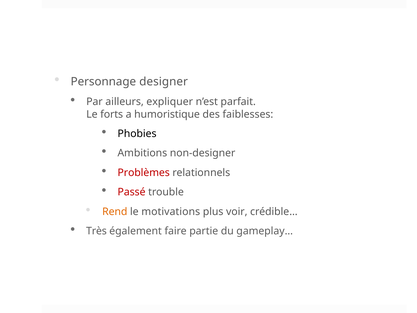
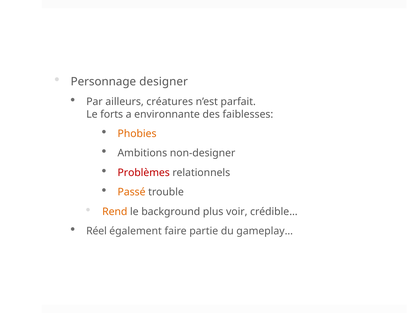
expliquer: expliquer -> créatures
humoristique: humoristique -> environnante
Phobies colour: black -> orange
Passé colour: red -> orange
motivations: motivations -> background
Très: Très -> Réel
